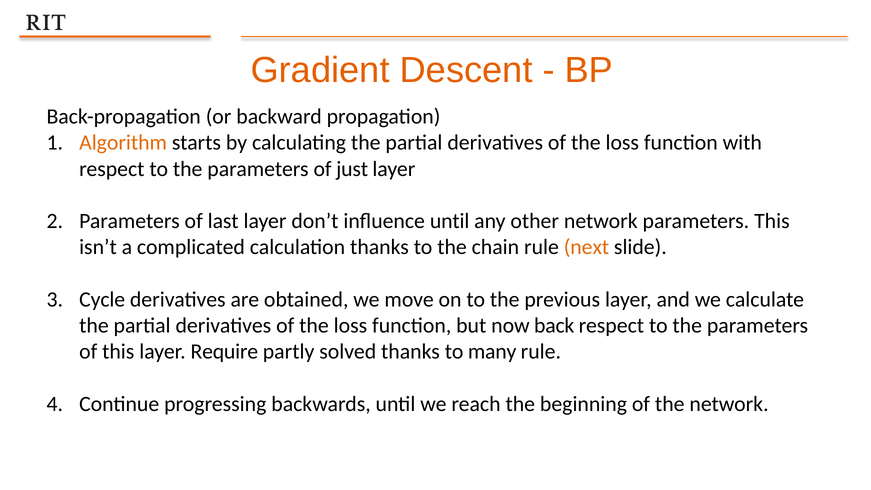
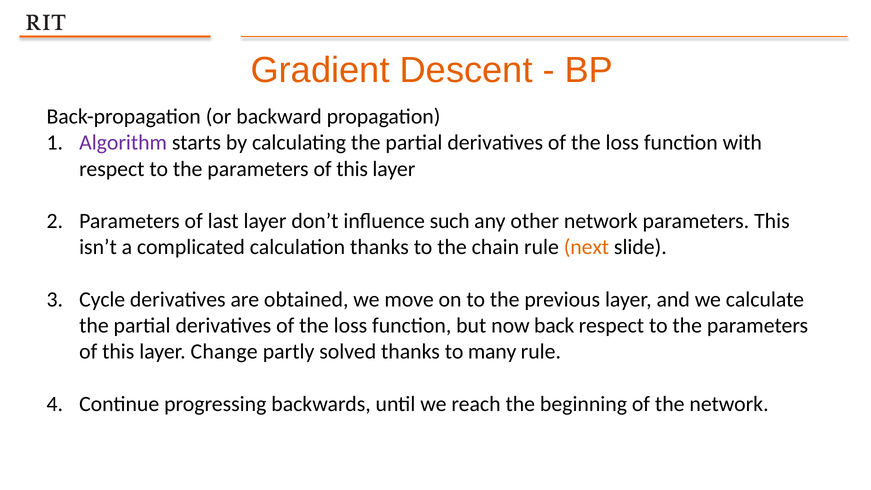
Algorithm colour: orange -> purple
just at (352, 169): just -> this
influence until: until -> such
Require: Require -> Change
